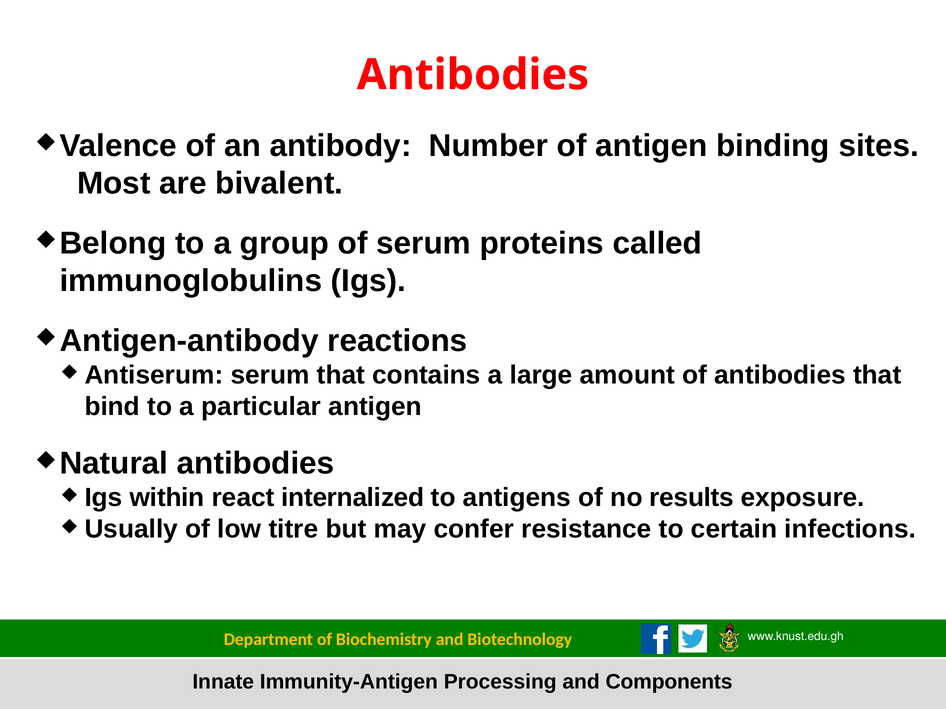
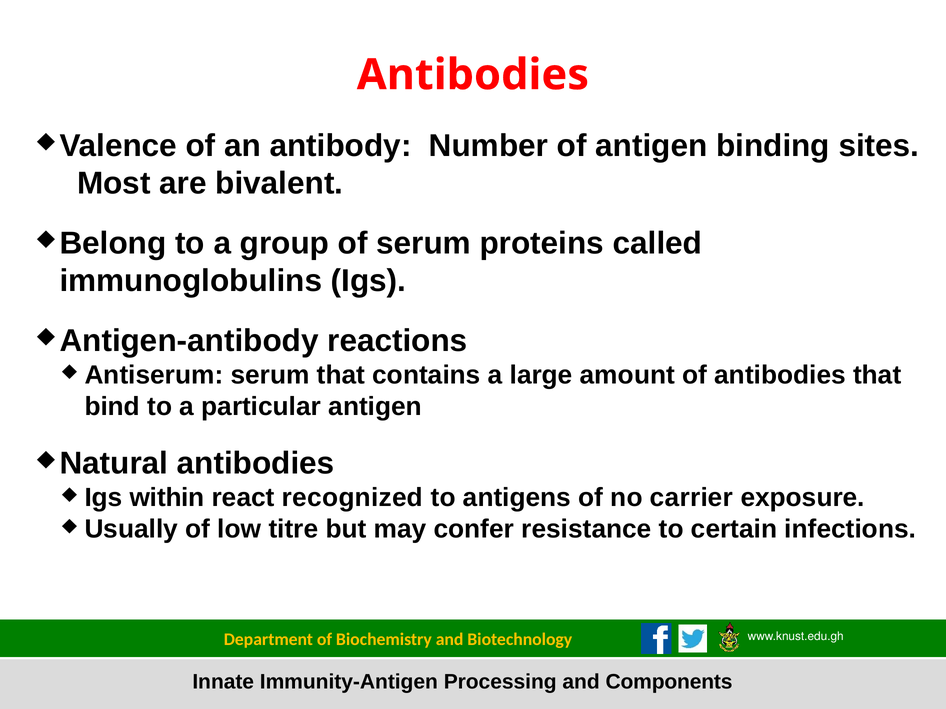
internalized: internalized -> recognized
results: results -> carrier
